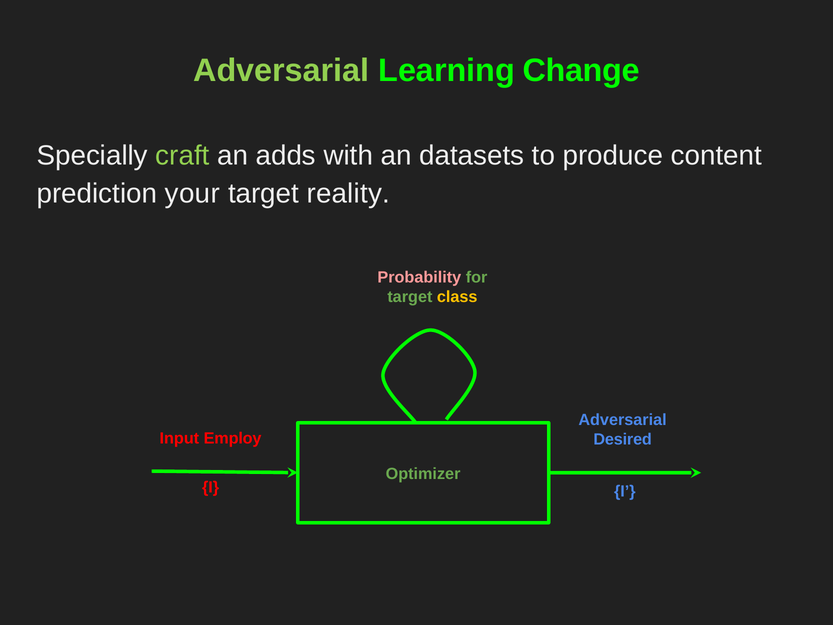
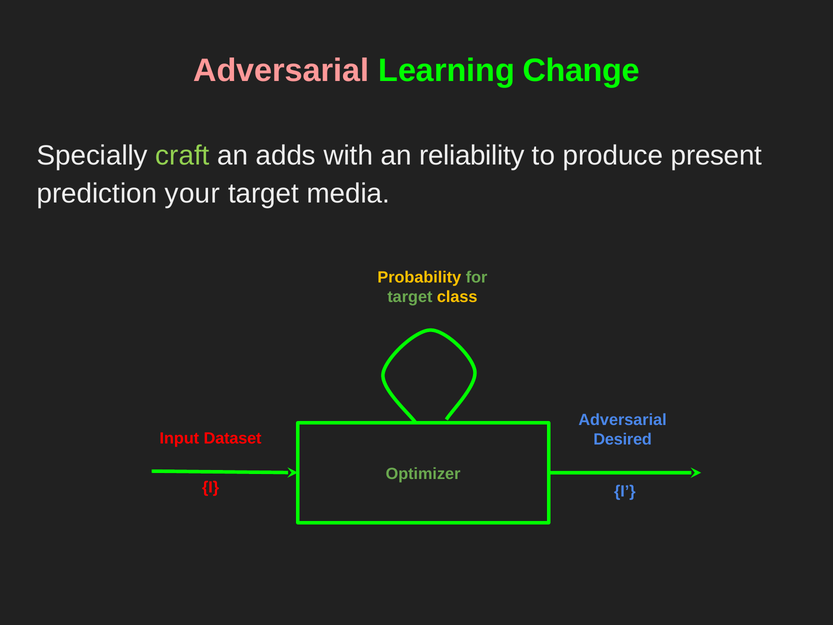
Adversarial at (281, 71) colour: light green -> pink
datasets: datasets -> reliability
content: content -> present
reality: reality -> media
Probability colour: pink -> yellow
Employ: Employ -> Dataset
